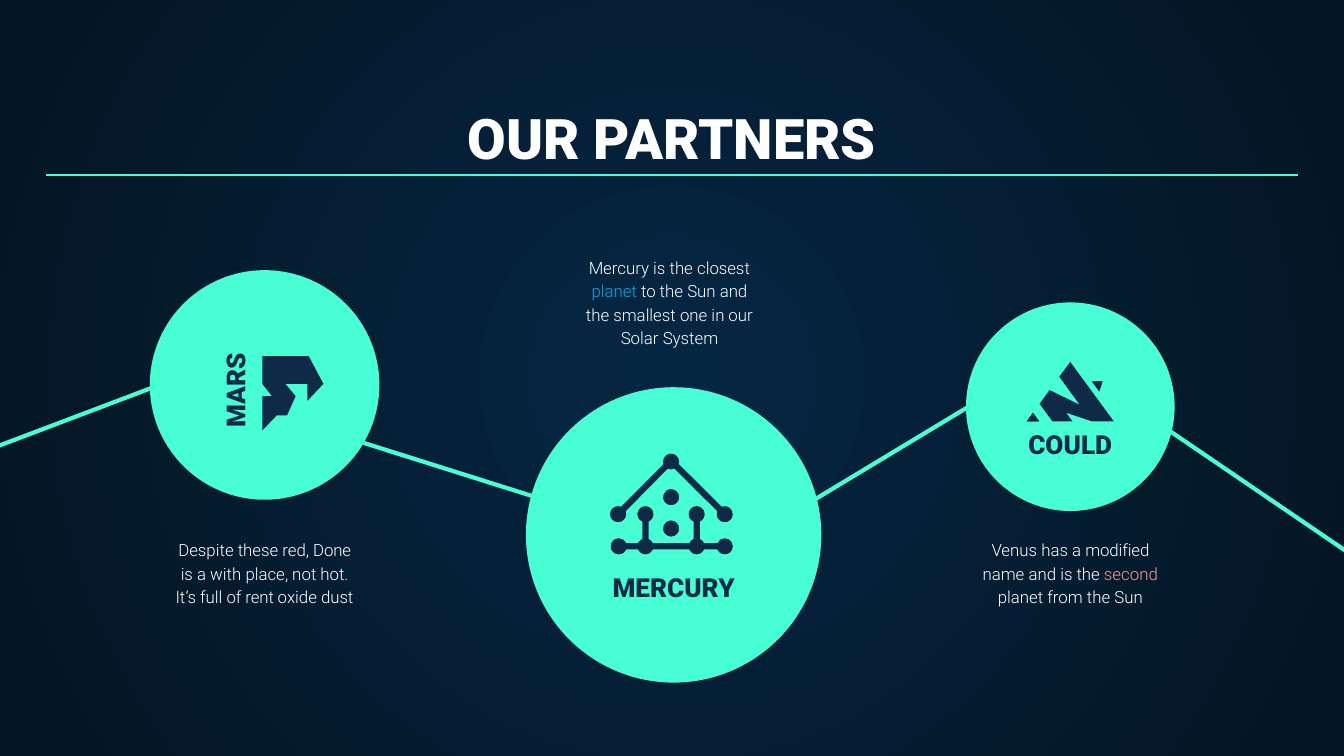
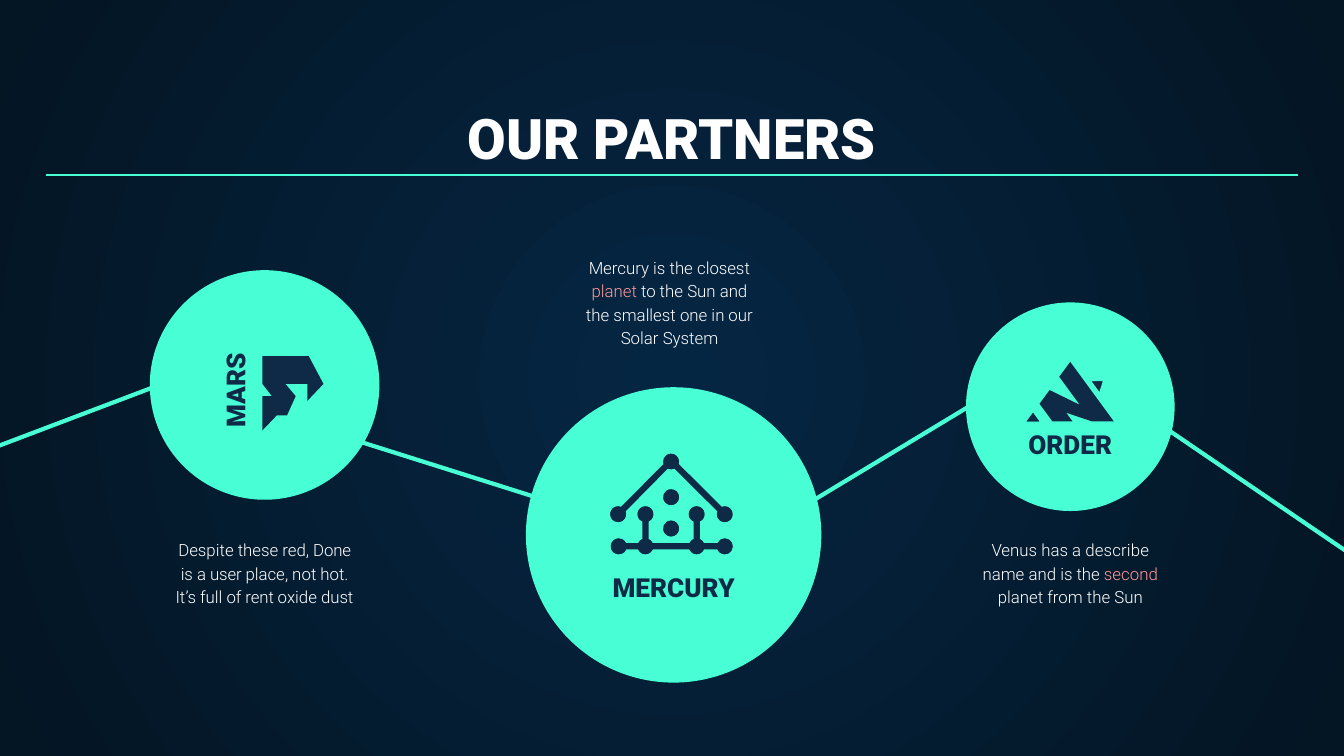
planet at (614, 292) colour: light blue -> pink
COULD: COULD -> ORDER
modified: modified -> describe
with: with -> user
